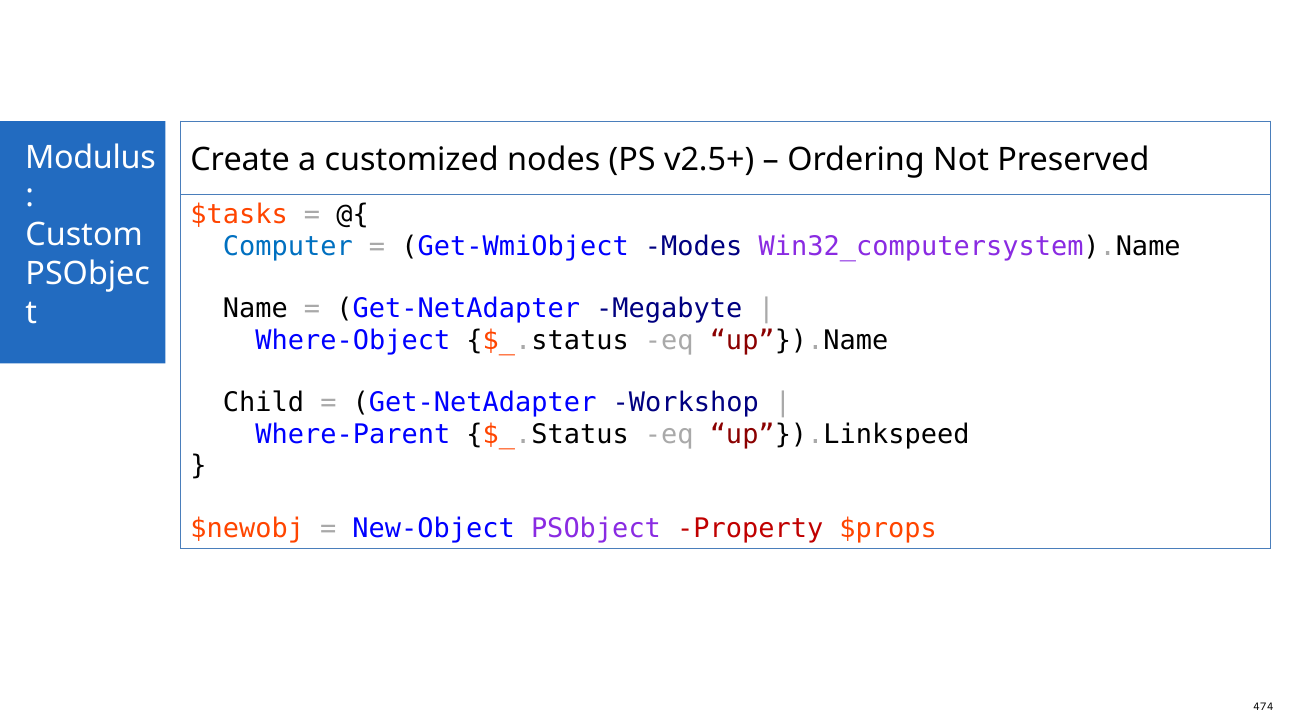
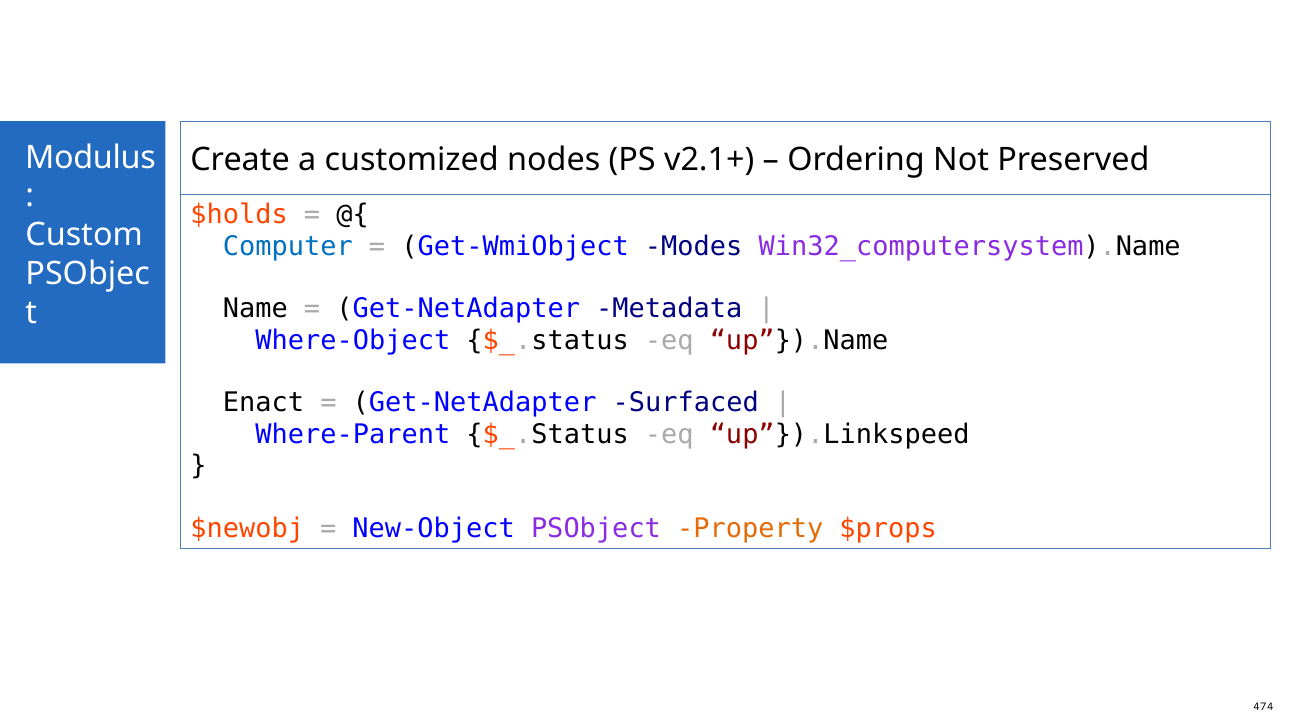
v2.5+: v2.5+ -> v2.1+
$tasks: $tasks -> $holds
Megabyte: Megabyte -> Metadata
Child: Child -> Enact
Workshop: Workshop -> Surfaced
Property colour: red -> orange
